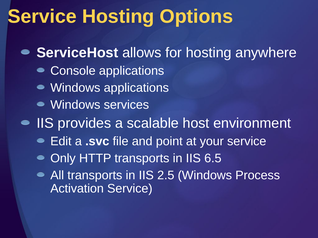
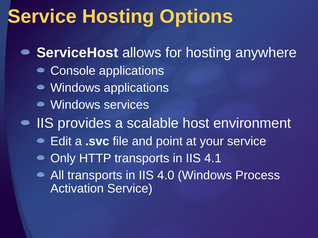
6.5: 6.5 -> 4.1
2.5: 2.5 -> 4.0
